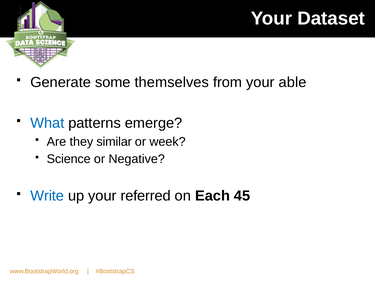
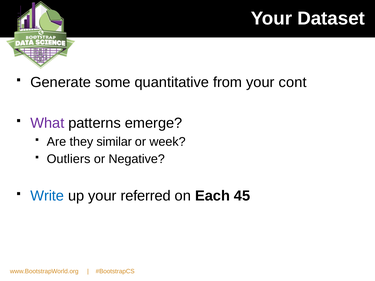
themselves: themselves -> quantitative
able: able -> cont
What colour: blue -> purple
Science: Science -> Outliers
